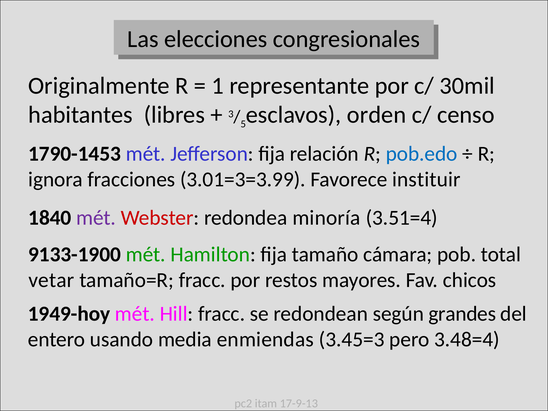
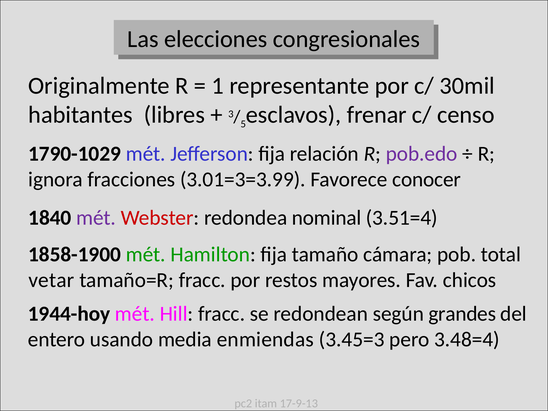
orden: orden -> frenar
1790-1453: 1790-1453 -> 1790-1029
pob.edo colour: blue -> purple
instituir: instituir -> conocer
minoría: minoría -> nominal
9133-1900: 9133-1900 -> 1858-1900
1949-hoy: 1949-hoy -> 1944-hoy
